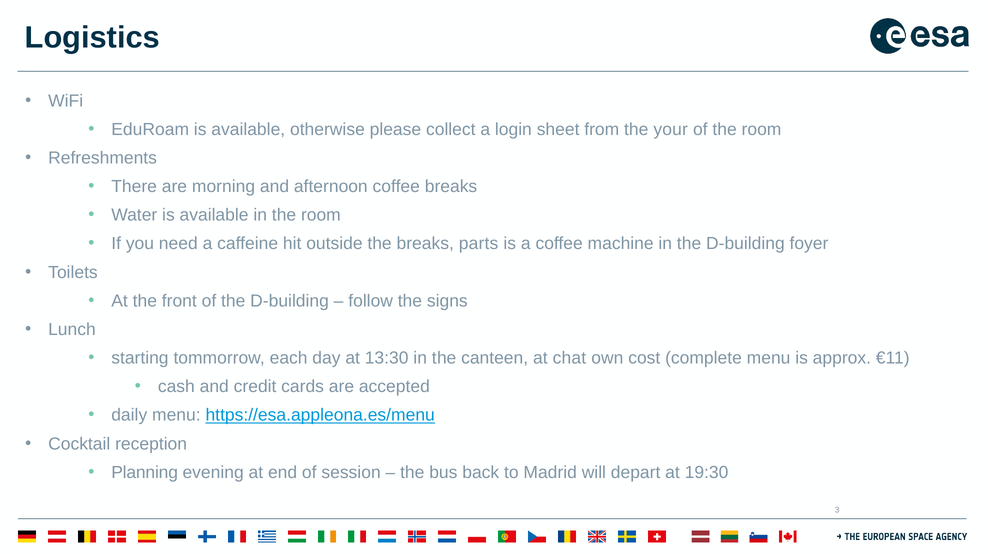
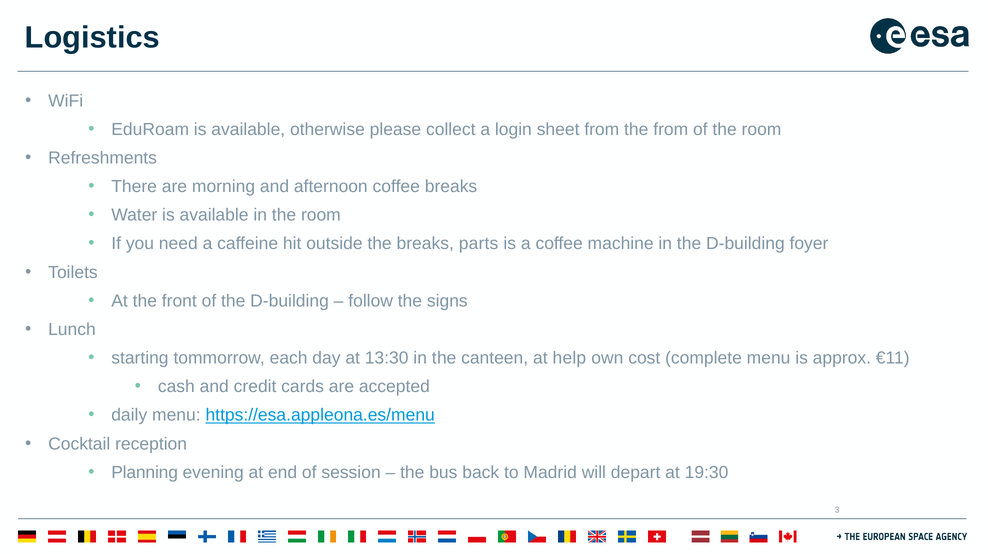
the your: your -> from
chat: chat -> help
